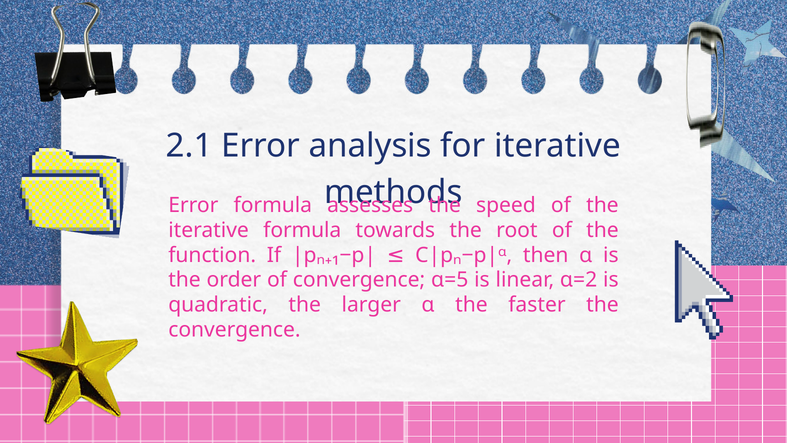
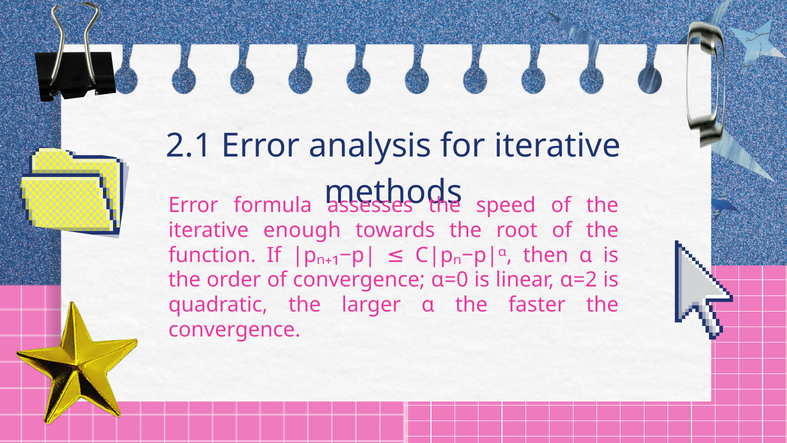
iterative formula: formula -> enough
α=5: α=5 -> α=0
